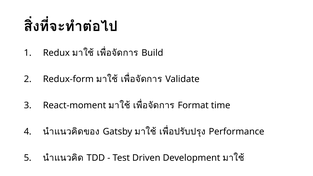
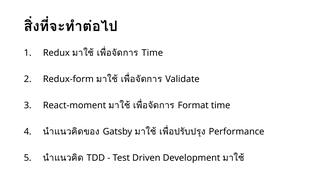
Build at (152, 53): Build -> Time
